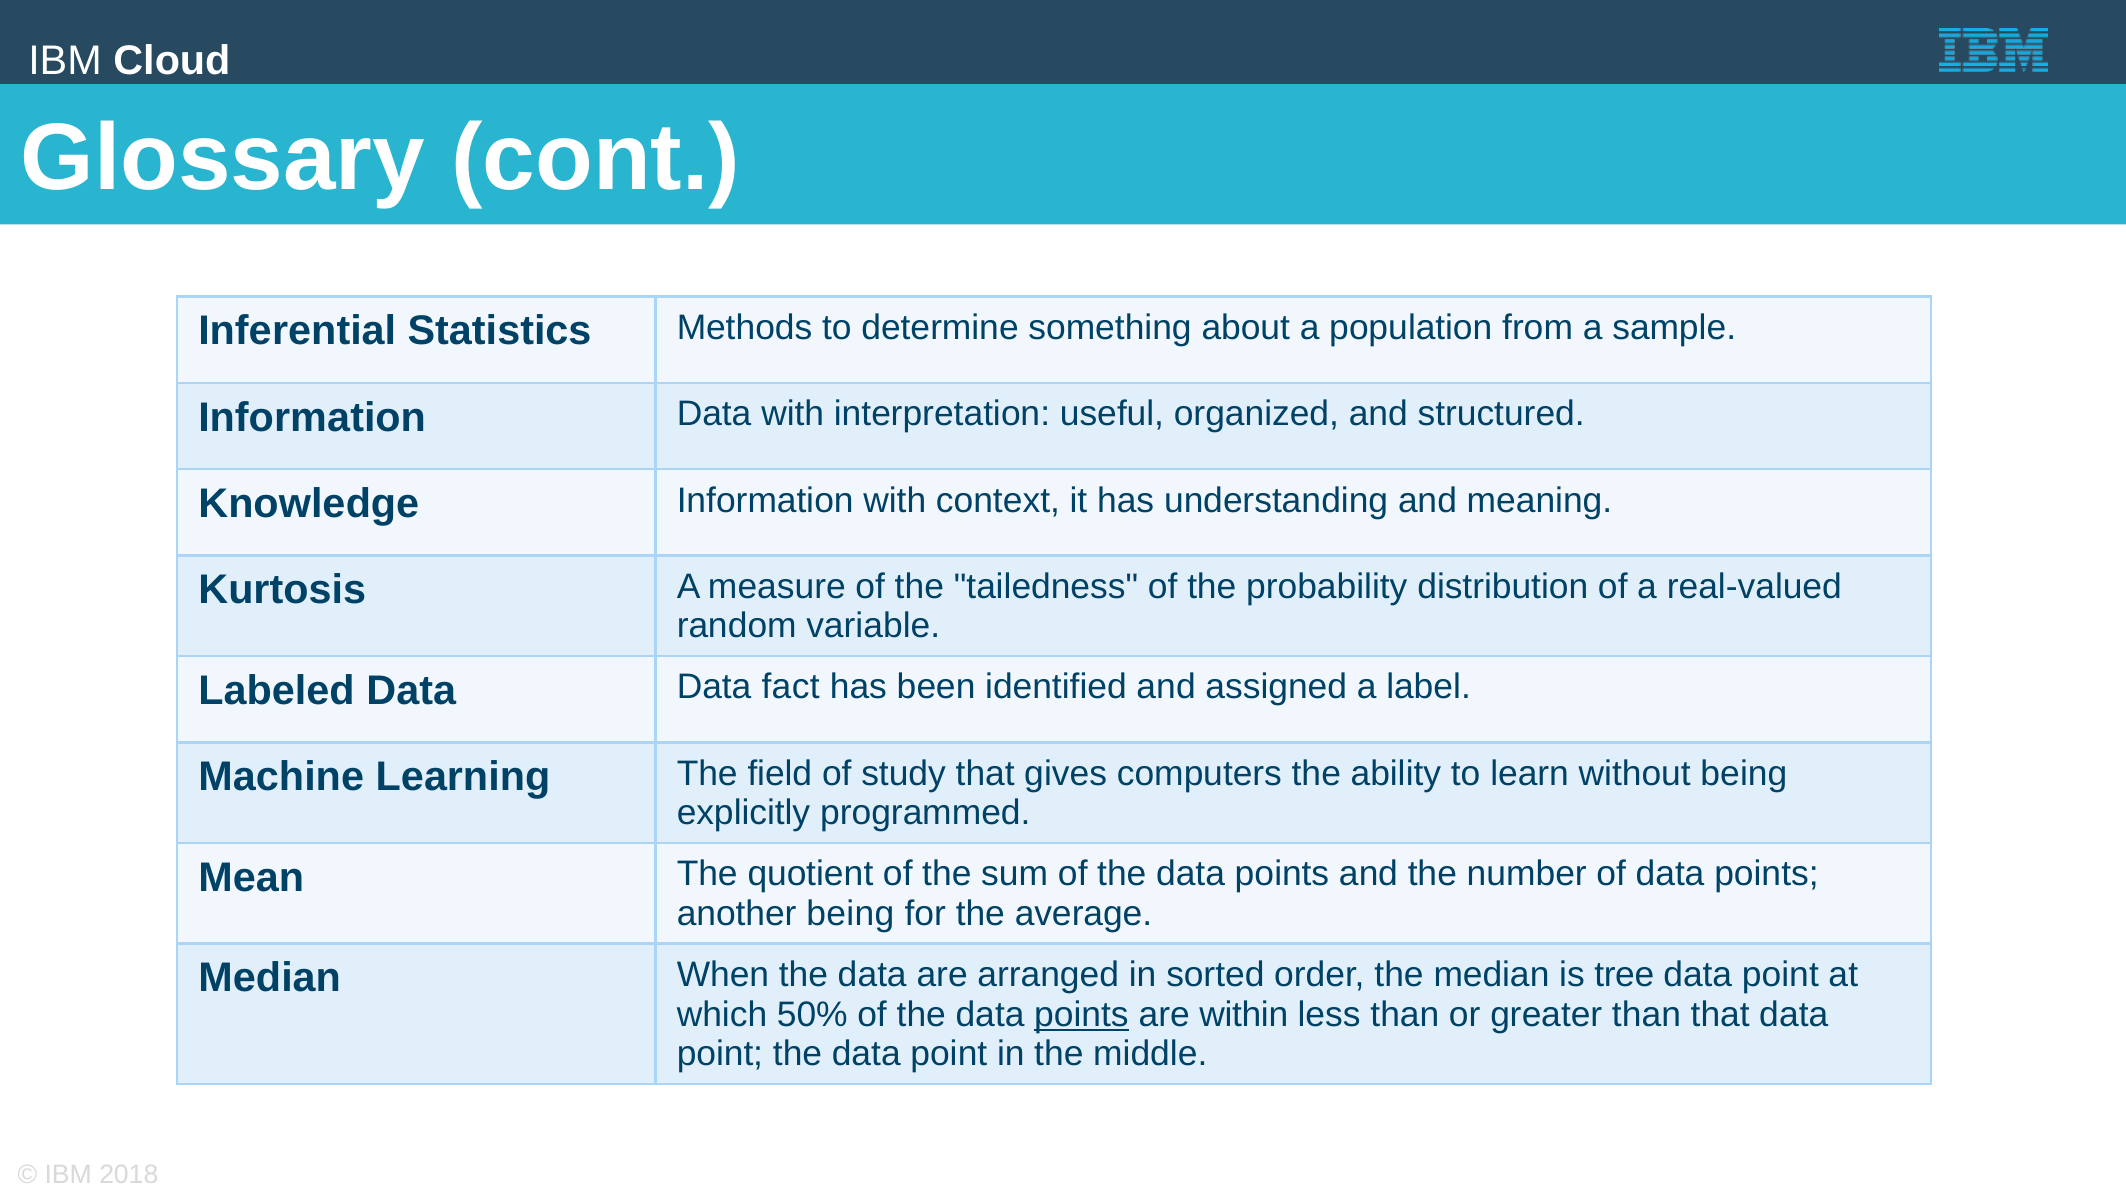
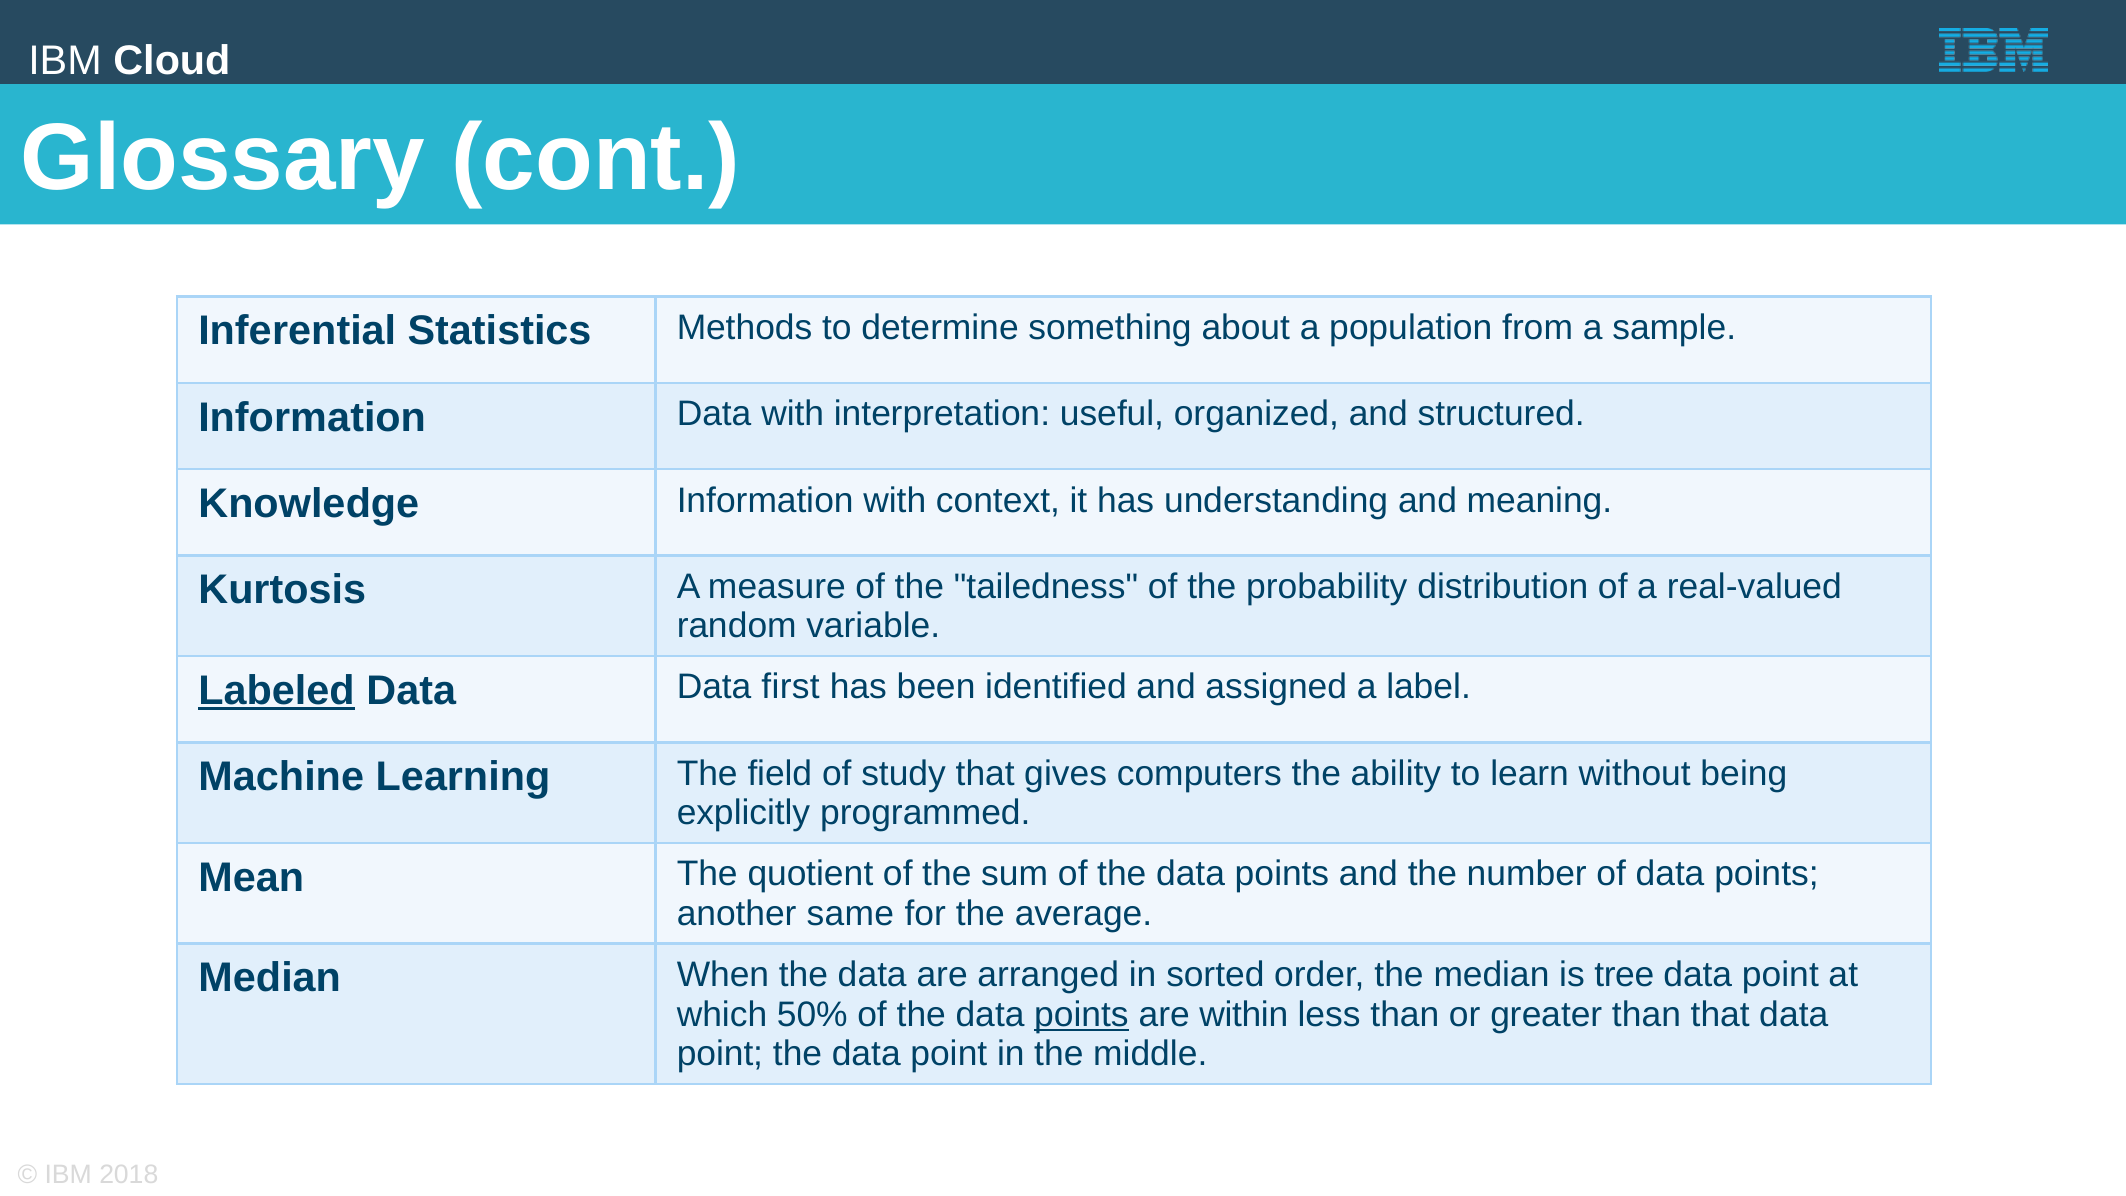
Labeled underline: none -> present
fact: fact -> first
another being: being -> same
